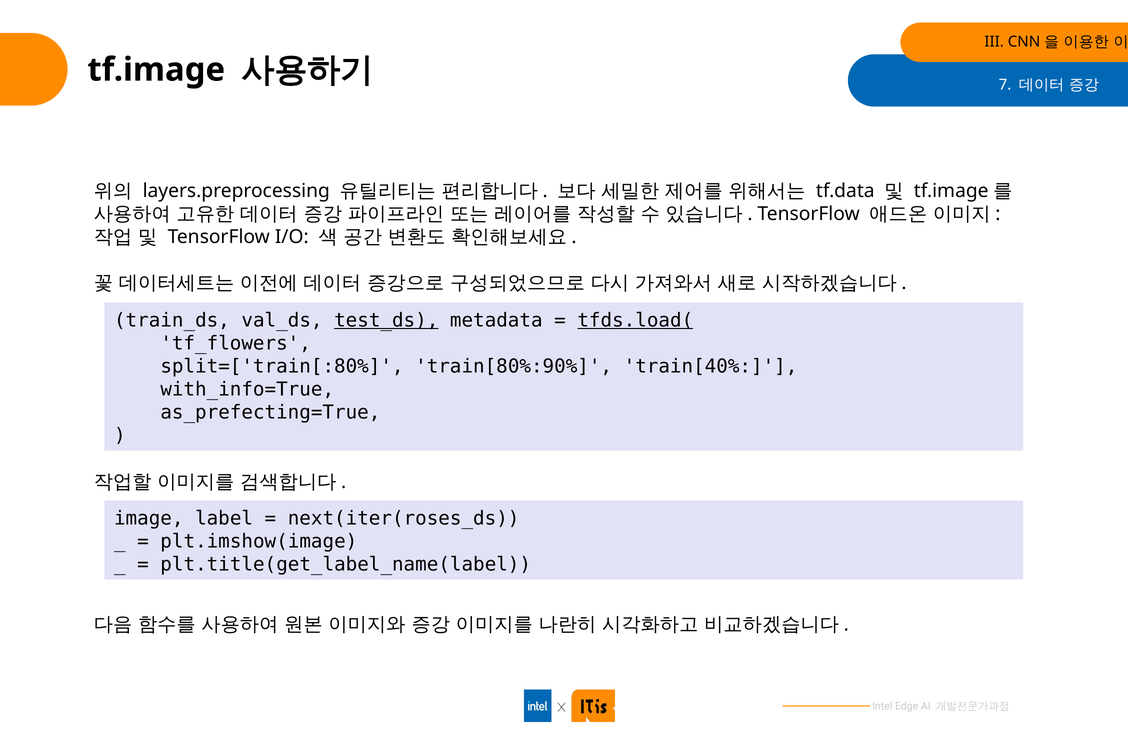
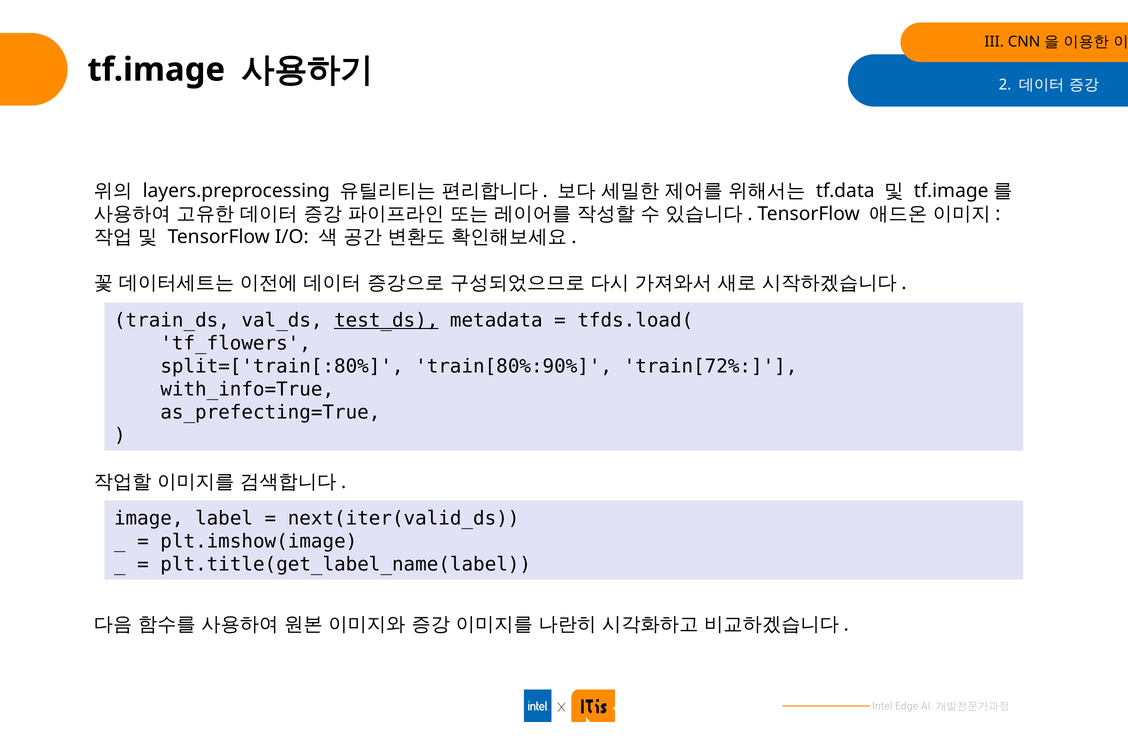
7: 7 -> 2
tfds.load( underline: present -> none
train[40%: train[40% -> train[72%
next(iter(roses_ds: next(iter(roses_ds -> next(iter(valid_ds
